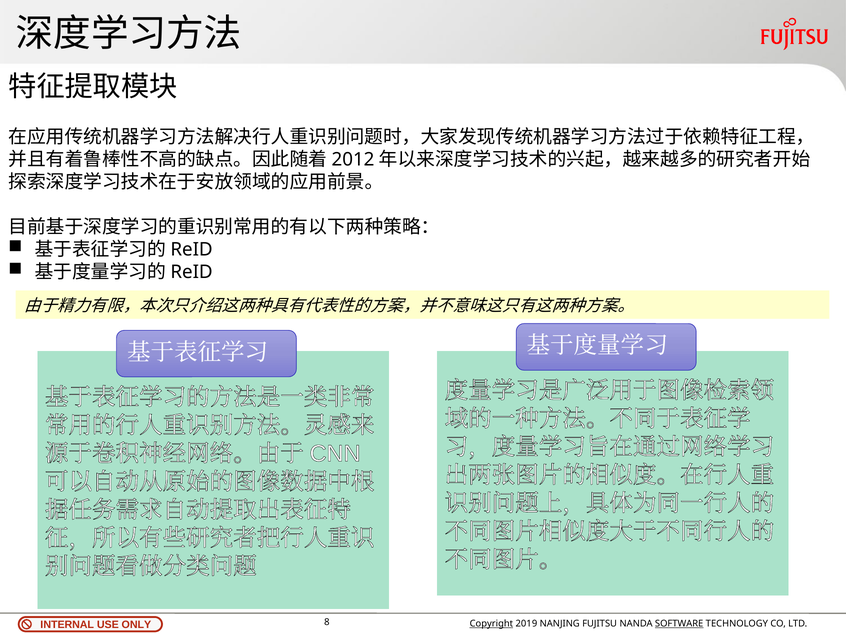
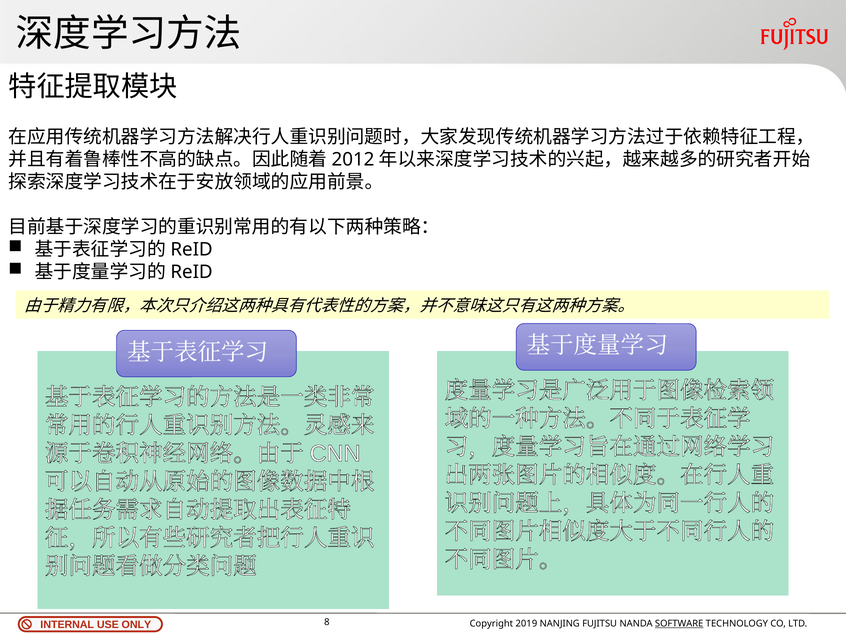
Copyright underline: present -> none
